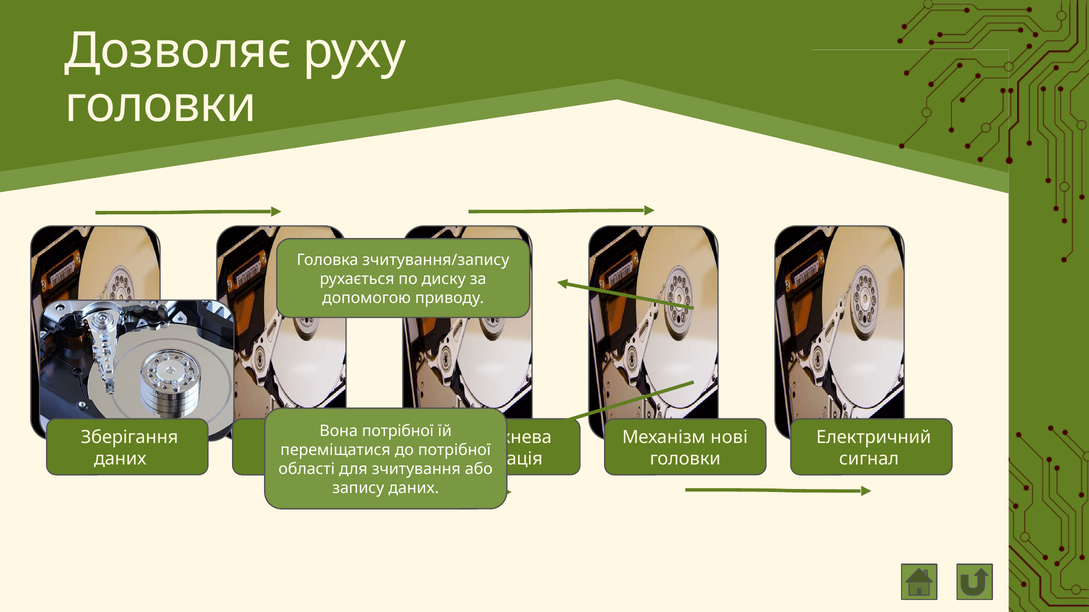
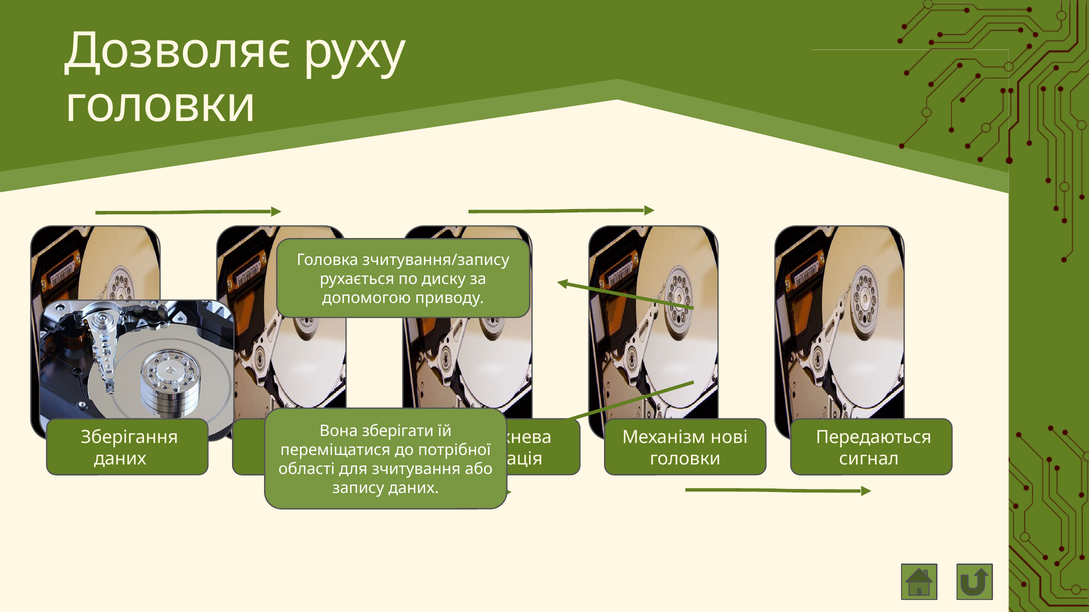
потрібної at (398, 431): потрібної -> зберігати
Електричний: Електричний -> Передаються
